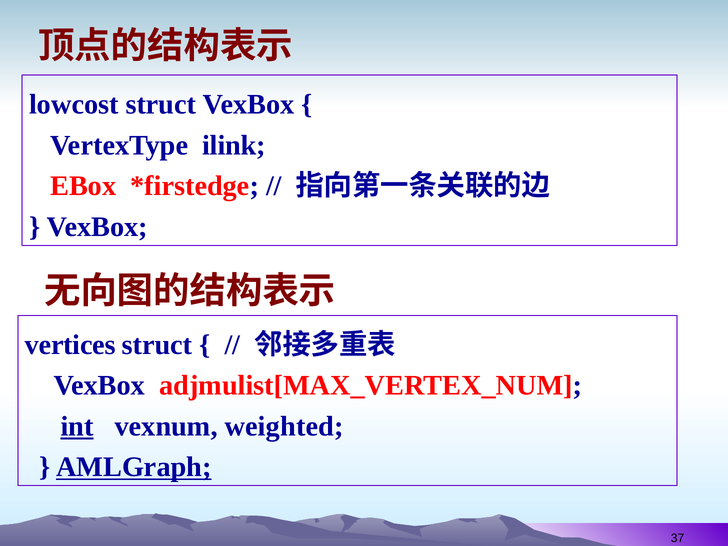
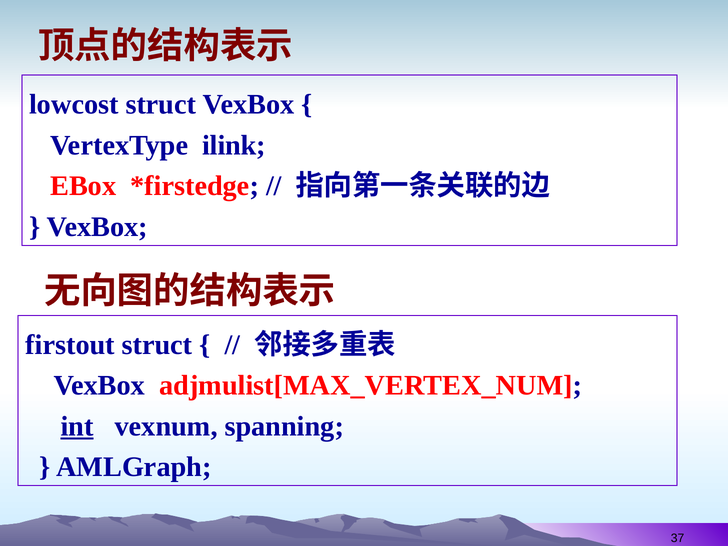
vertices: vertices -> firstout
weighted: weighted -> spanning
AMLGraph underline: present -> none
